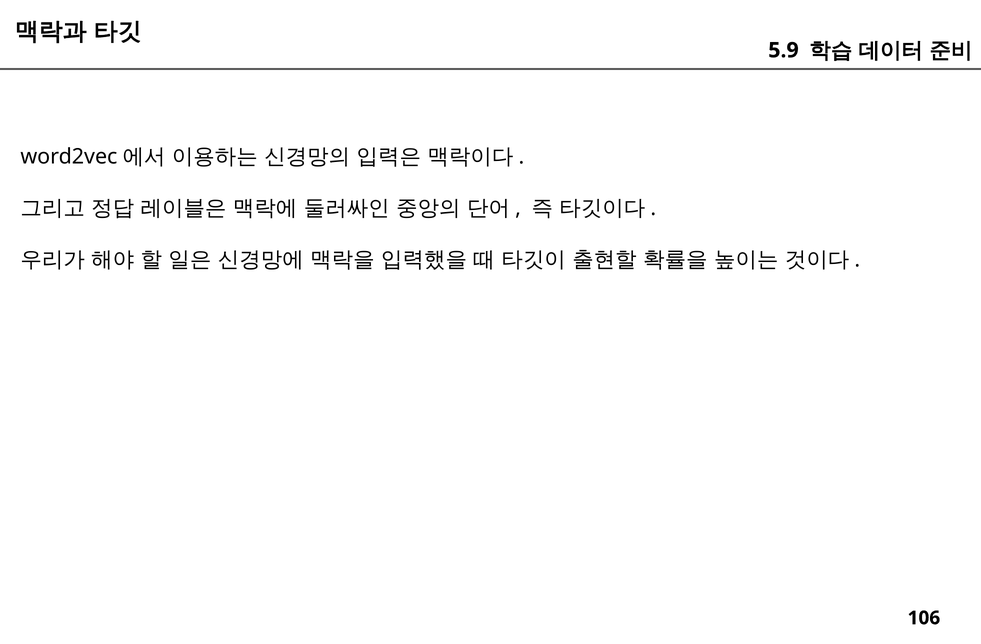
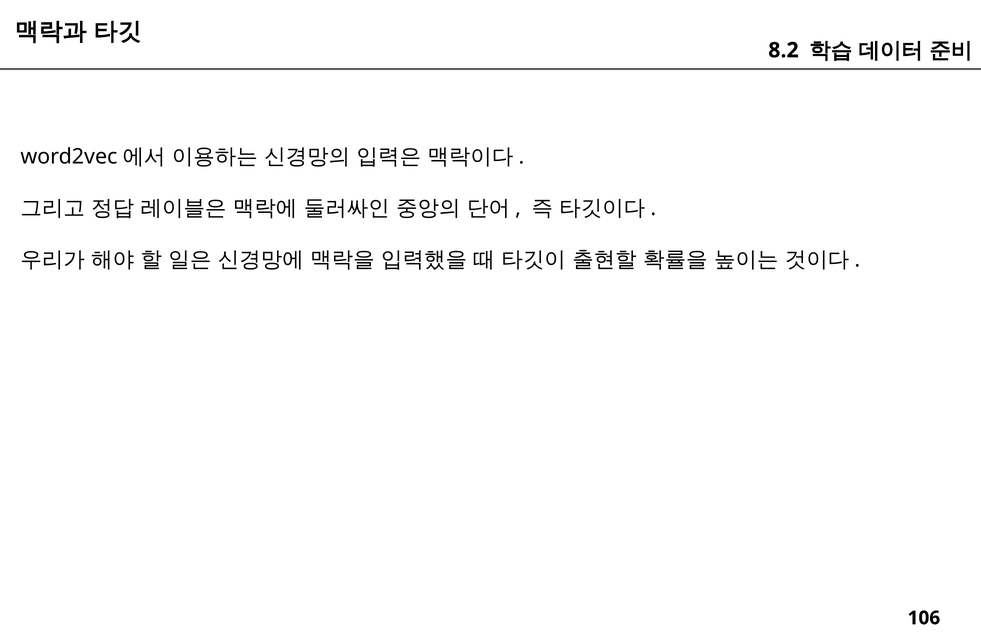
5.9: 5.9 -> 8.2
